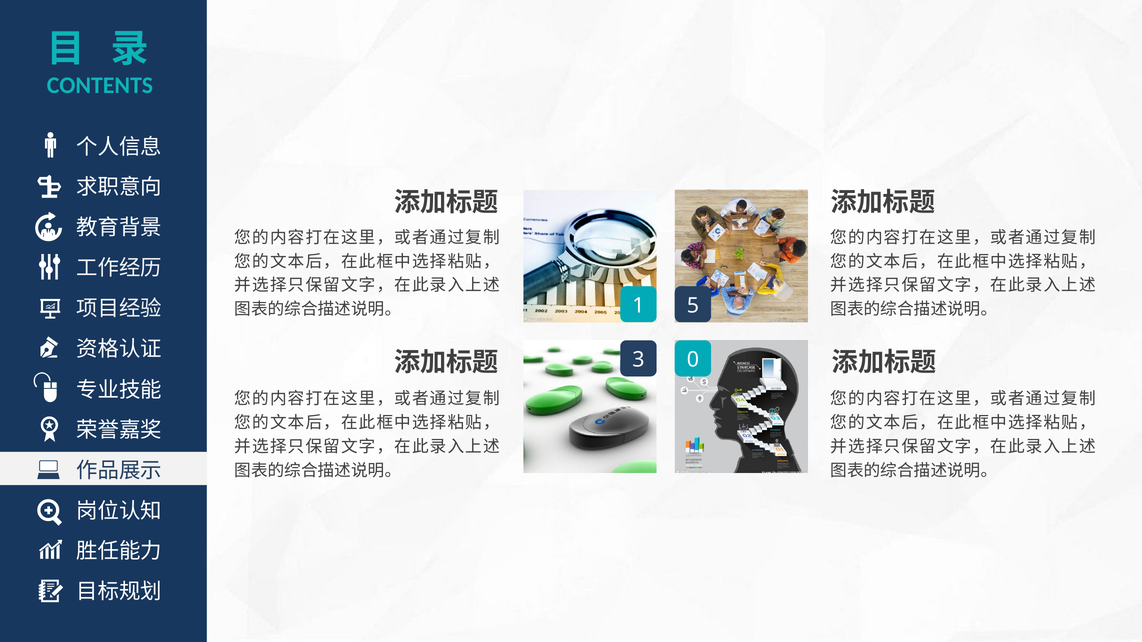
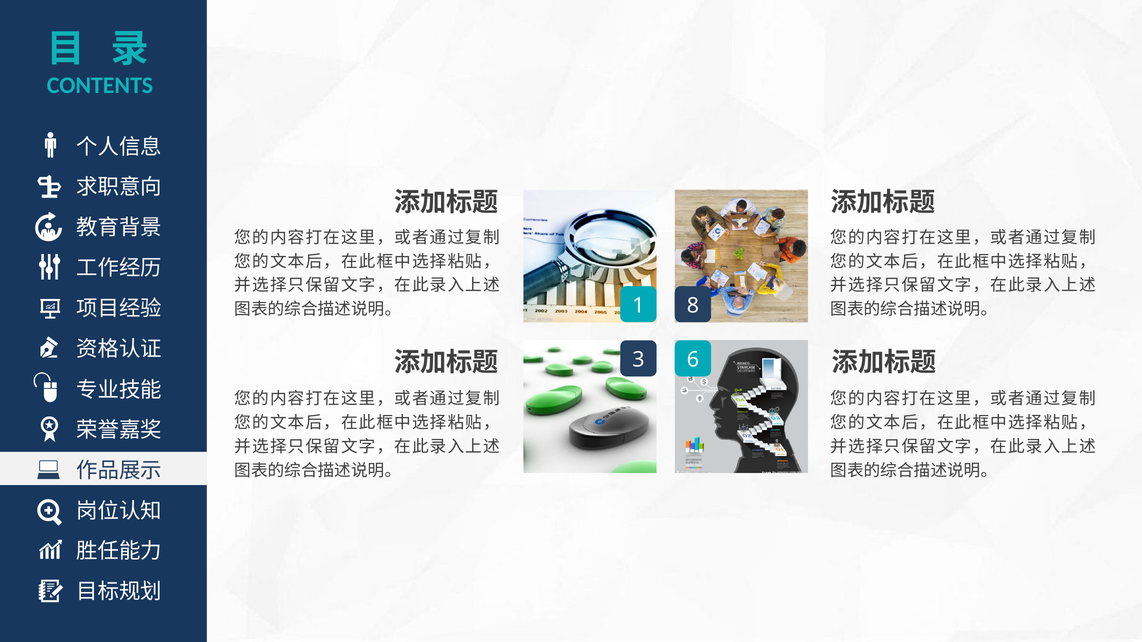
5: 5 -> 8
0: 0 -> 6
